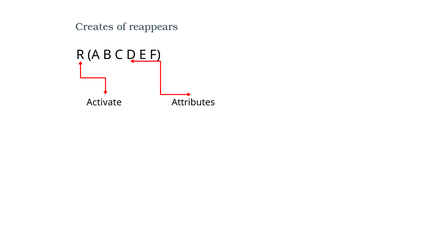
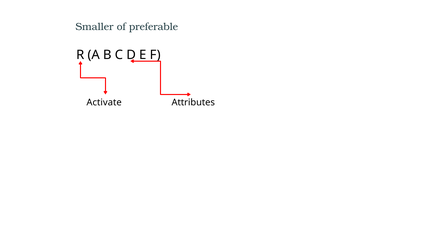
Creates: Creates -> Smaller
reappears: reappears -> preferable
